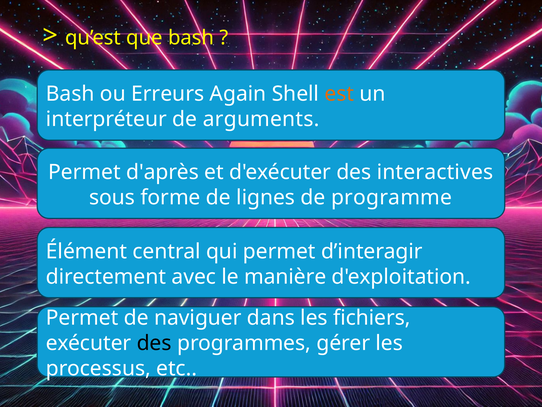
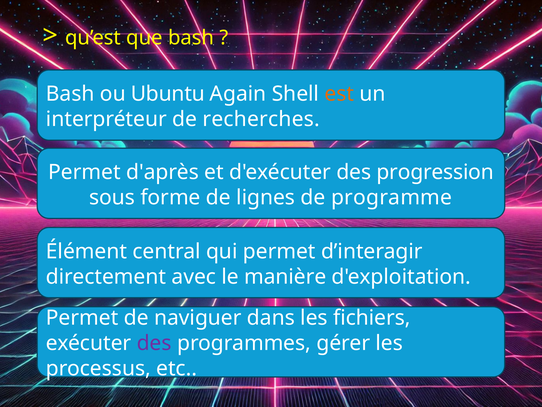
Erreurs: Erreurs -> Ubuntu
arguments: arguments -> recherches
interactives: interactives -> progression
des at (154, 343) colour: black -> purple
